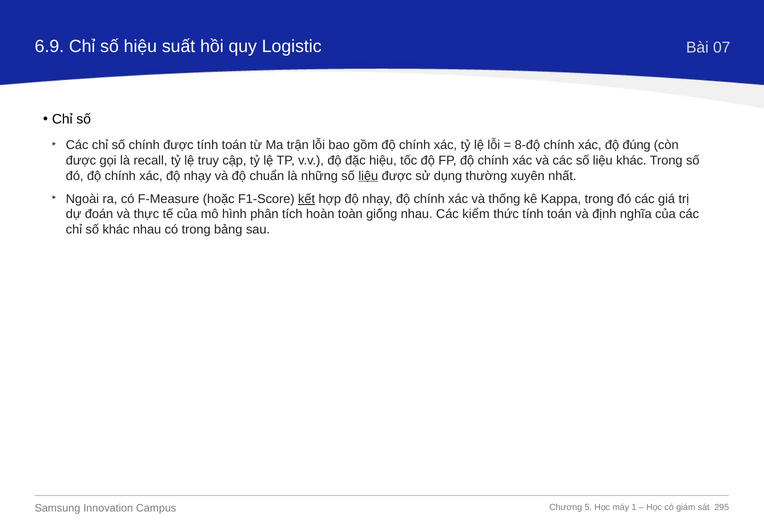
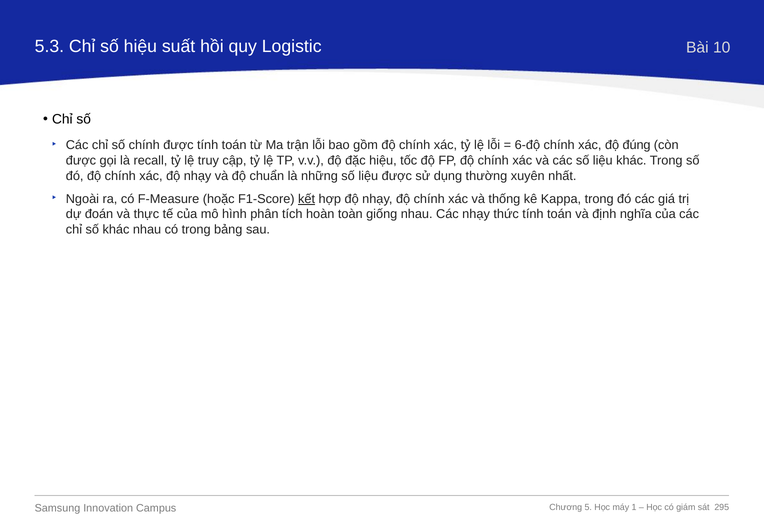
6.9: 6.9 -> 5.3
07: 07 -> 10
8-độ: 8-độ -> 6-độ
liệu at (368, 176) underline: present -> none
Các kiểm: kiểm -> nhạy
